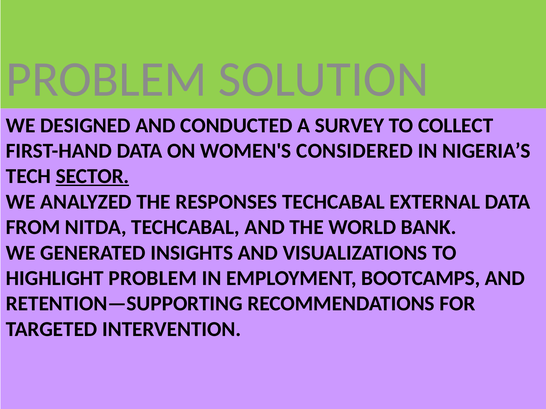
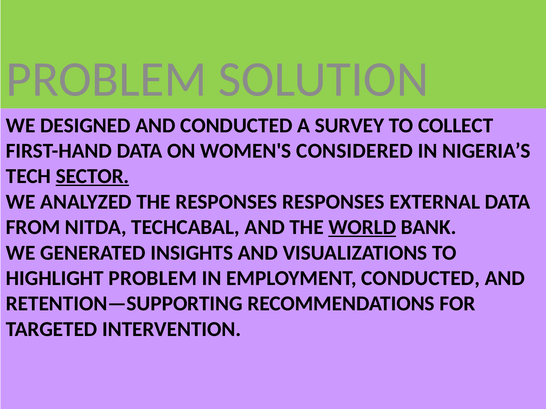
RESPONSES TECHCABAL: TECHCABAL -> RESPONSES
WORLD underline: none -> present
EMPLOYMENT BOOTCAMPS: BOOTCAMPS -> CONDUCTED
